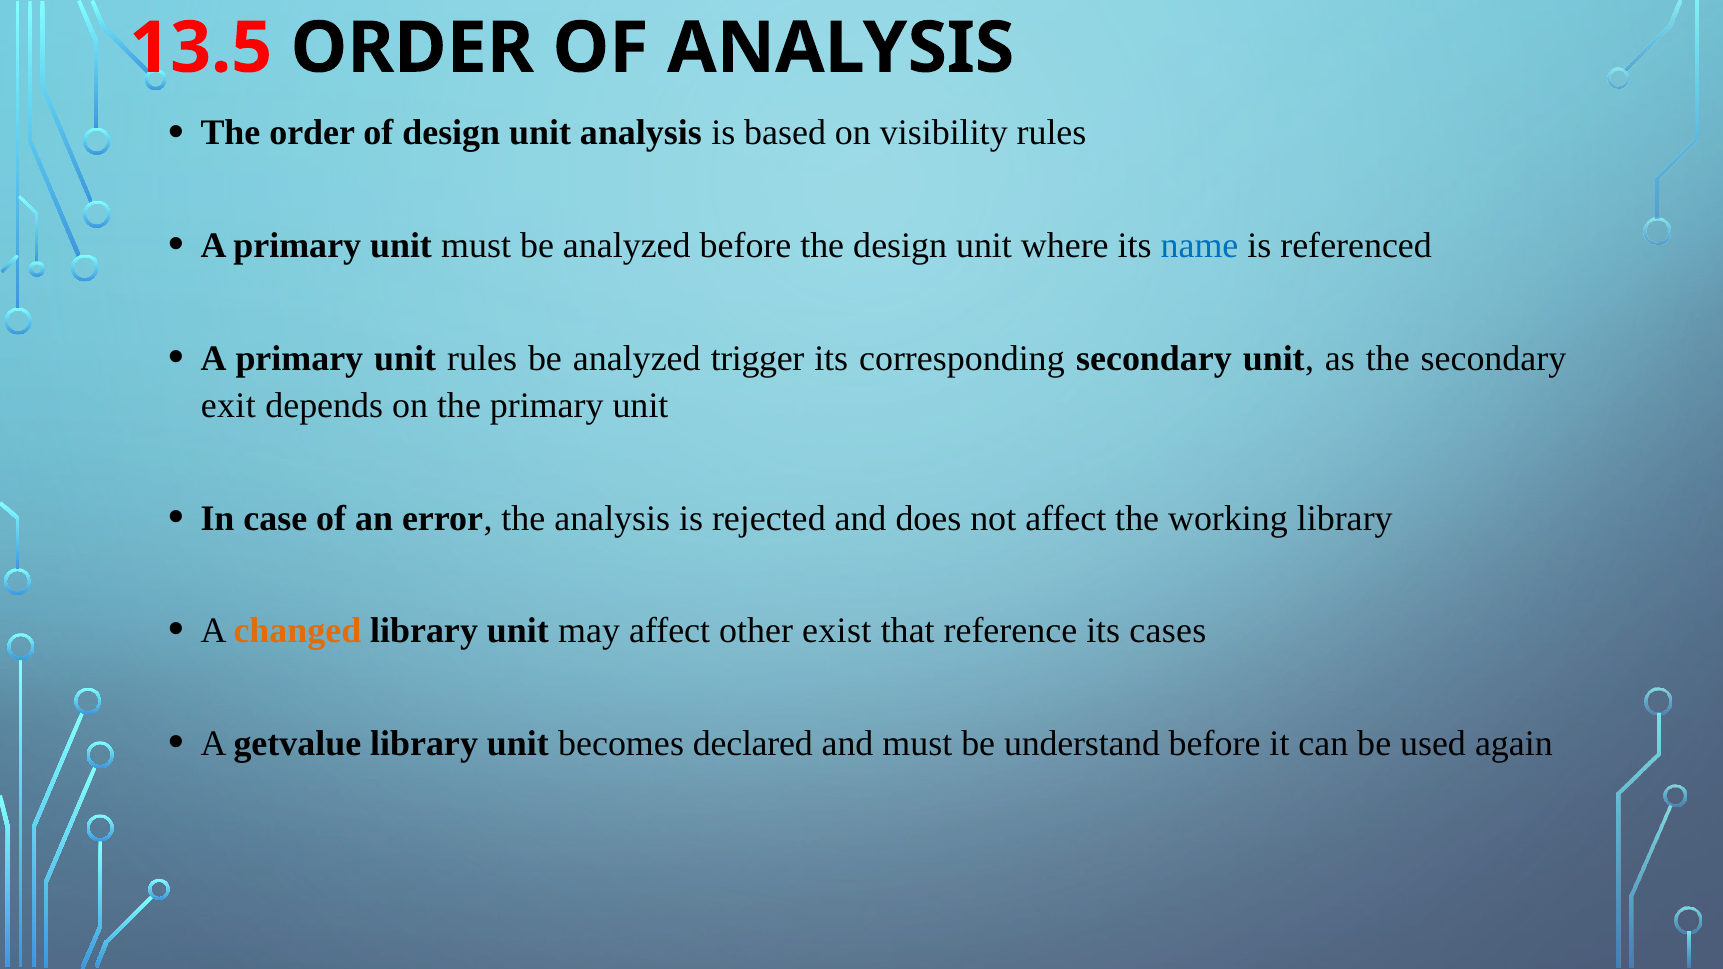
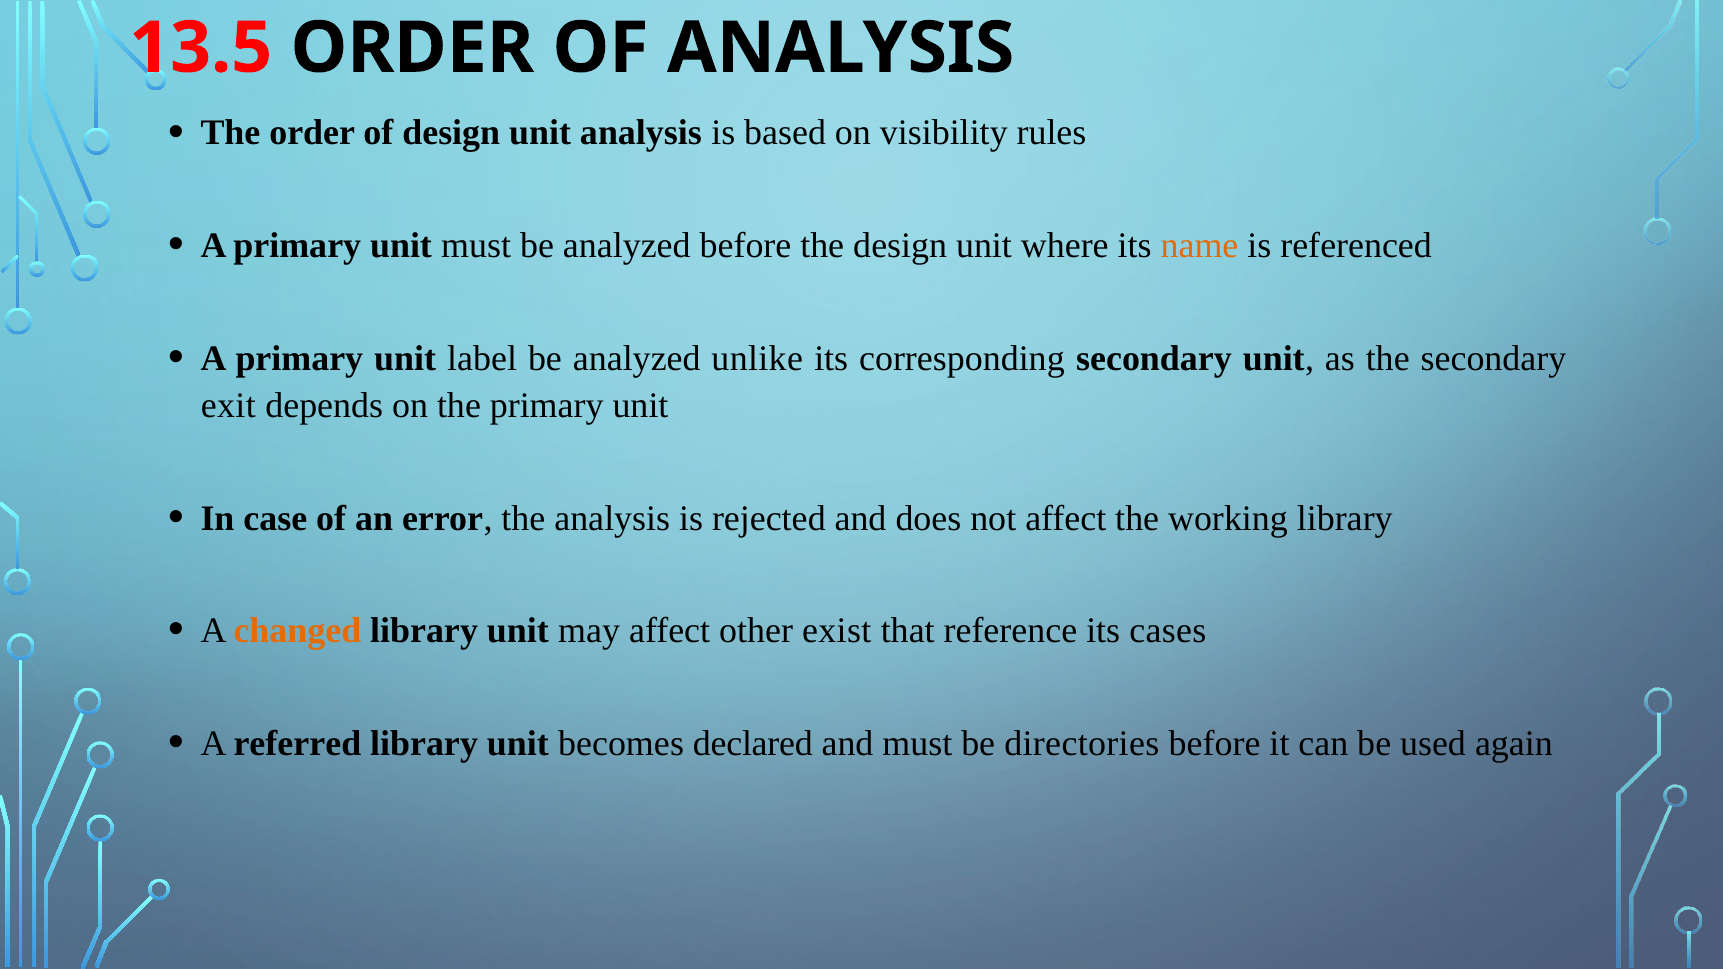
name colour: blue -> orange
unit rules: rules -> label
trigger: trigger -> unlike
getvalue: getvalue -> referred
understand: understand -> directories
